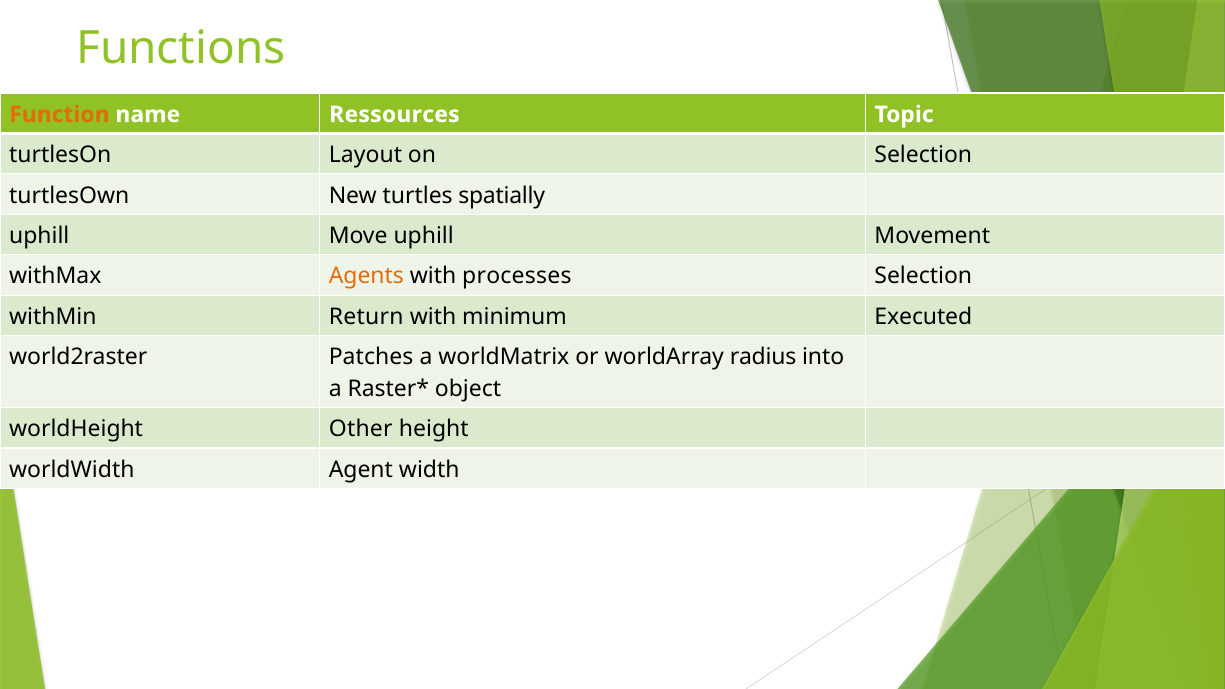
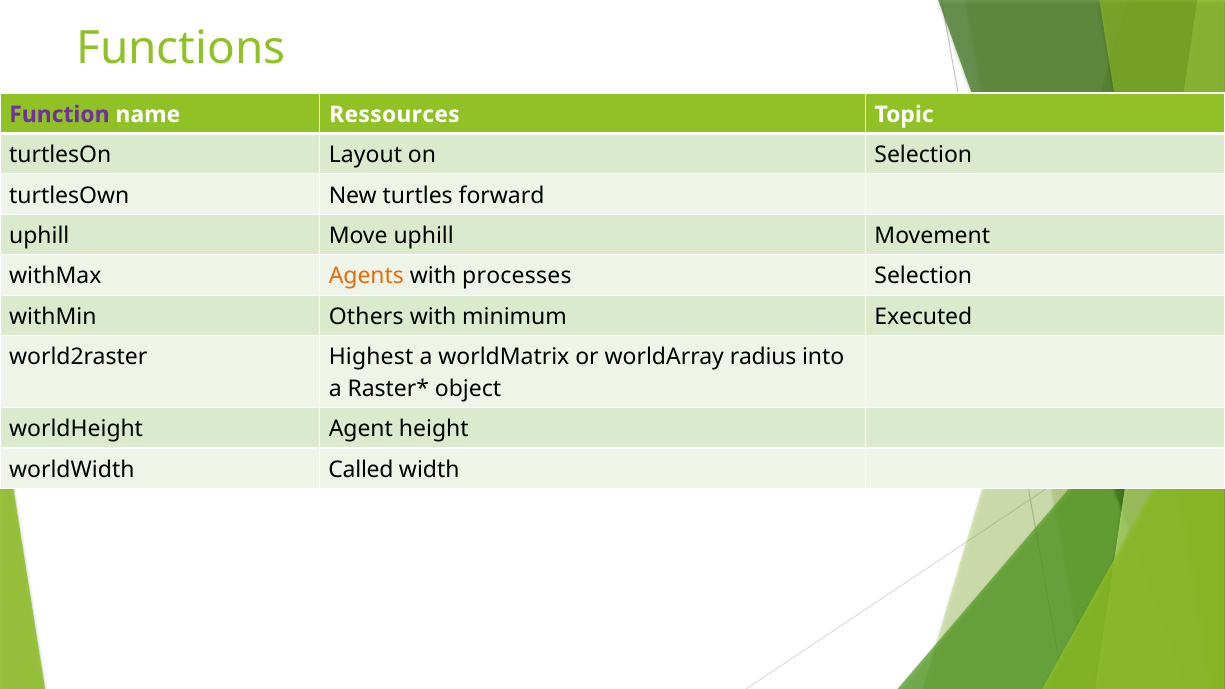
Function colour: orange -> purple
spatially: spatially -> forward
Return: Return -> Others
Patches: Patches -> Highest
Other: Other -> Agent
Agent: Agent -> Called
